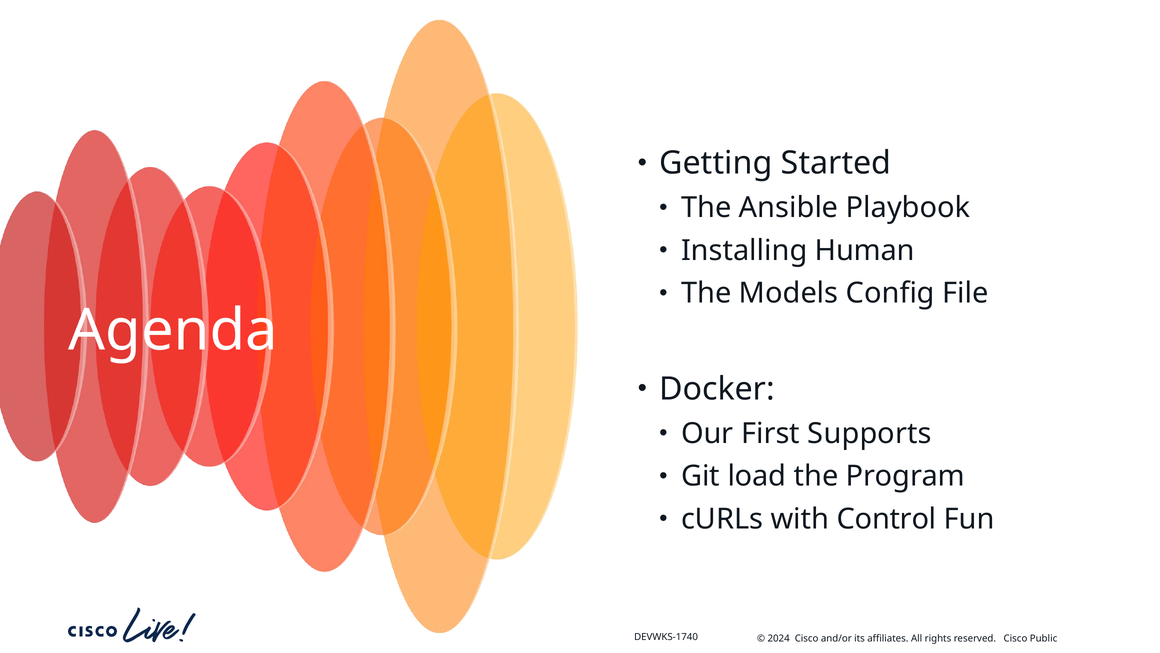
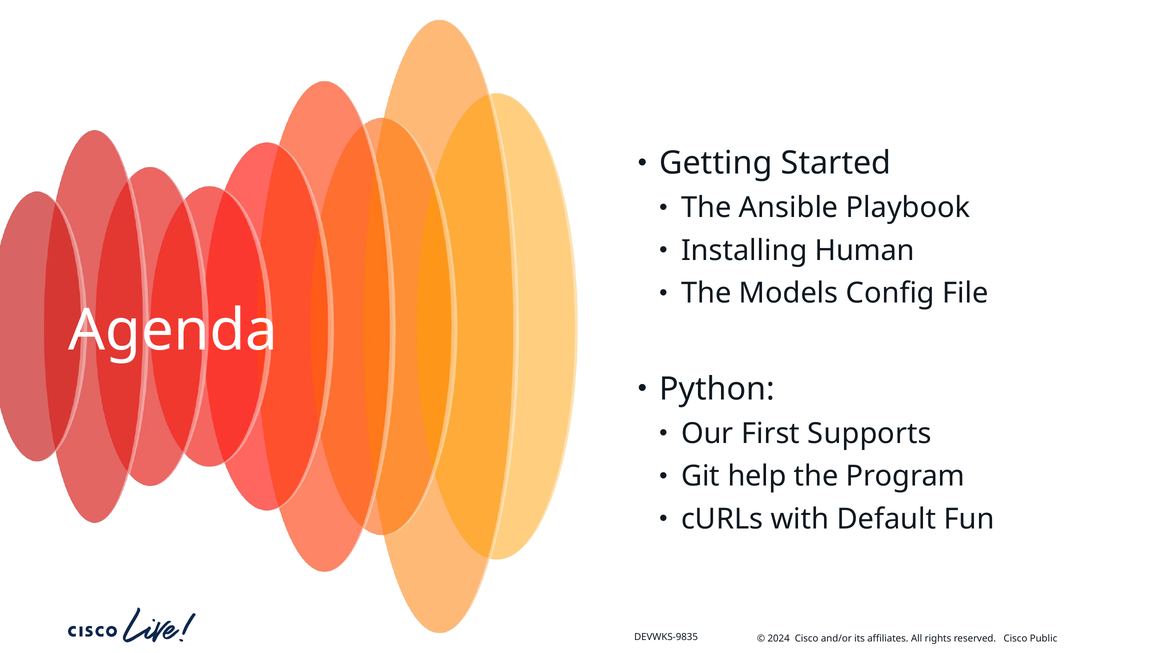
Docker: Docker -> Python
load: load -> help
Control: Control -> Default
DEVWKS-1740: DEVWKS-1740 -> DEVWKS-9835
